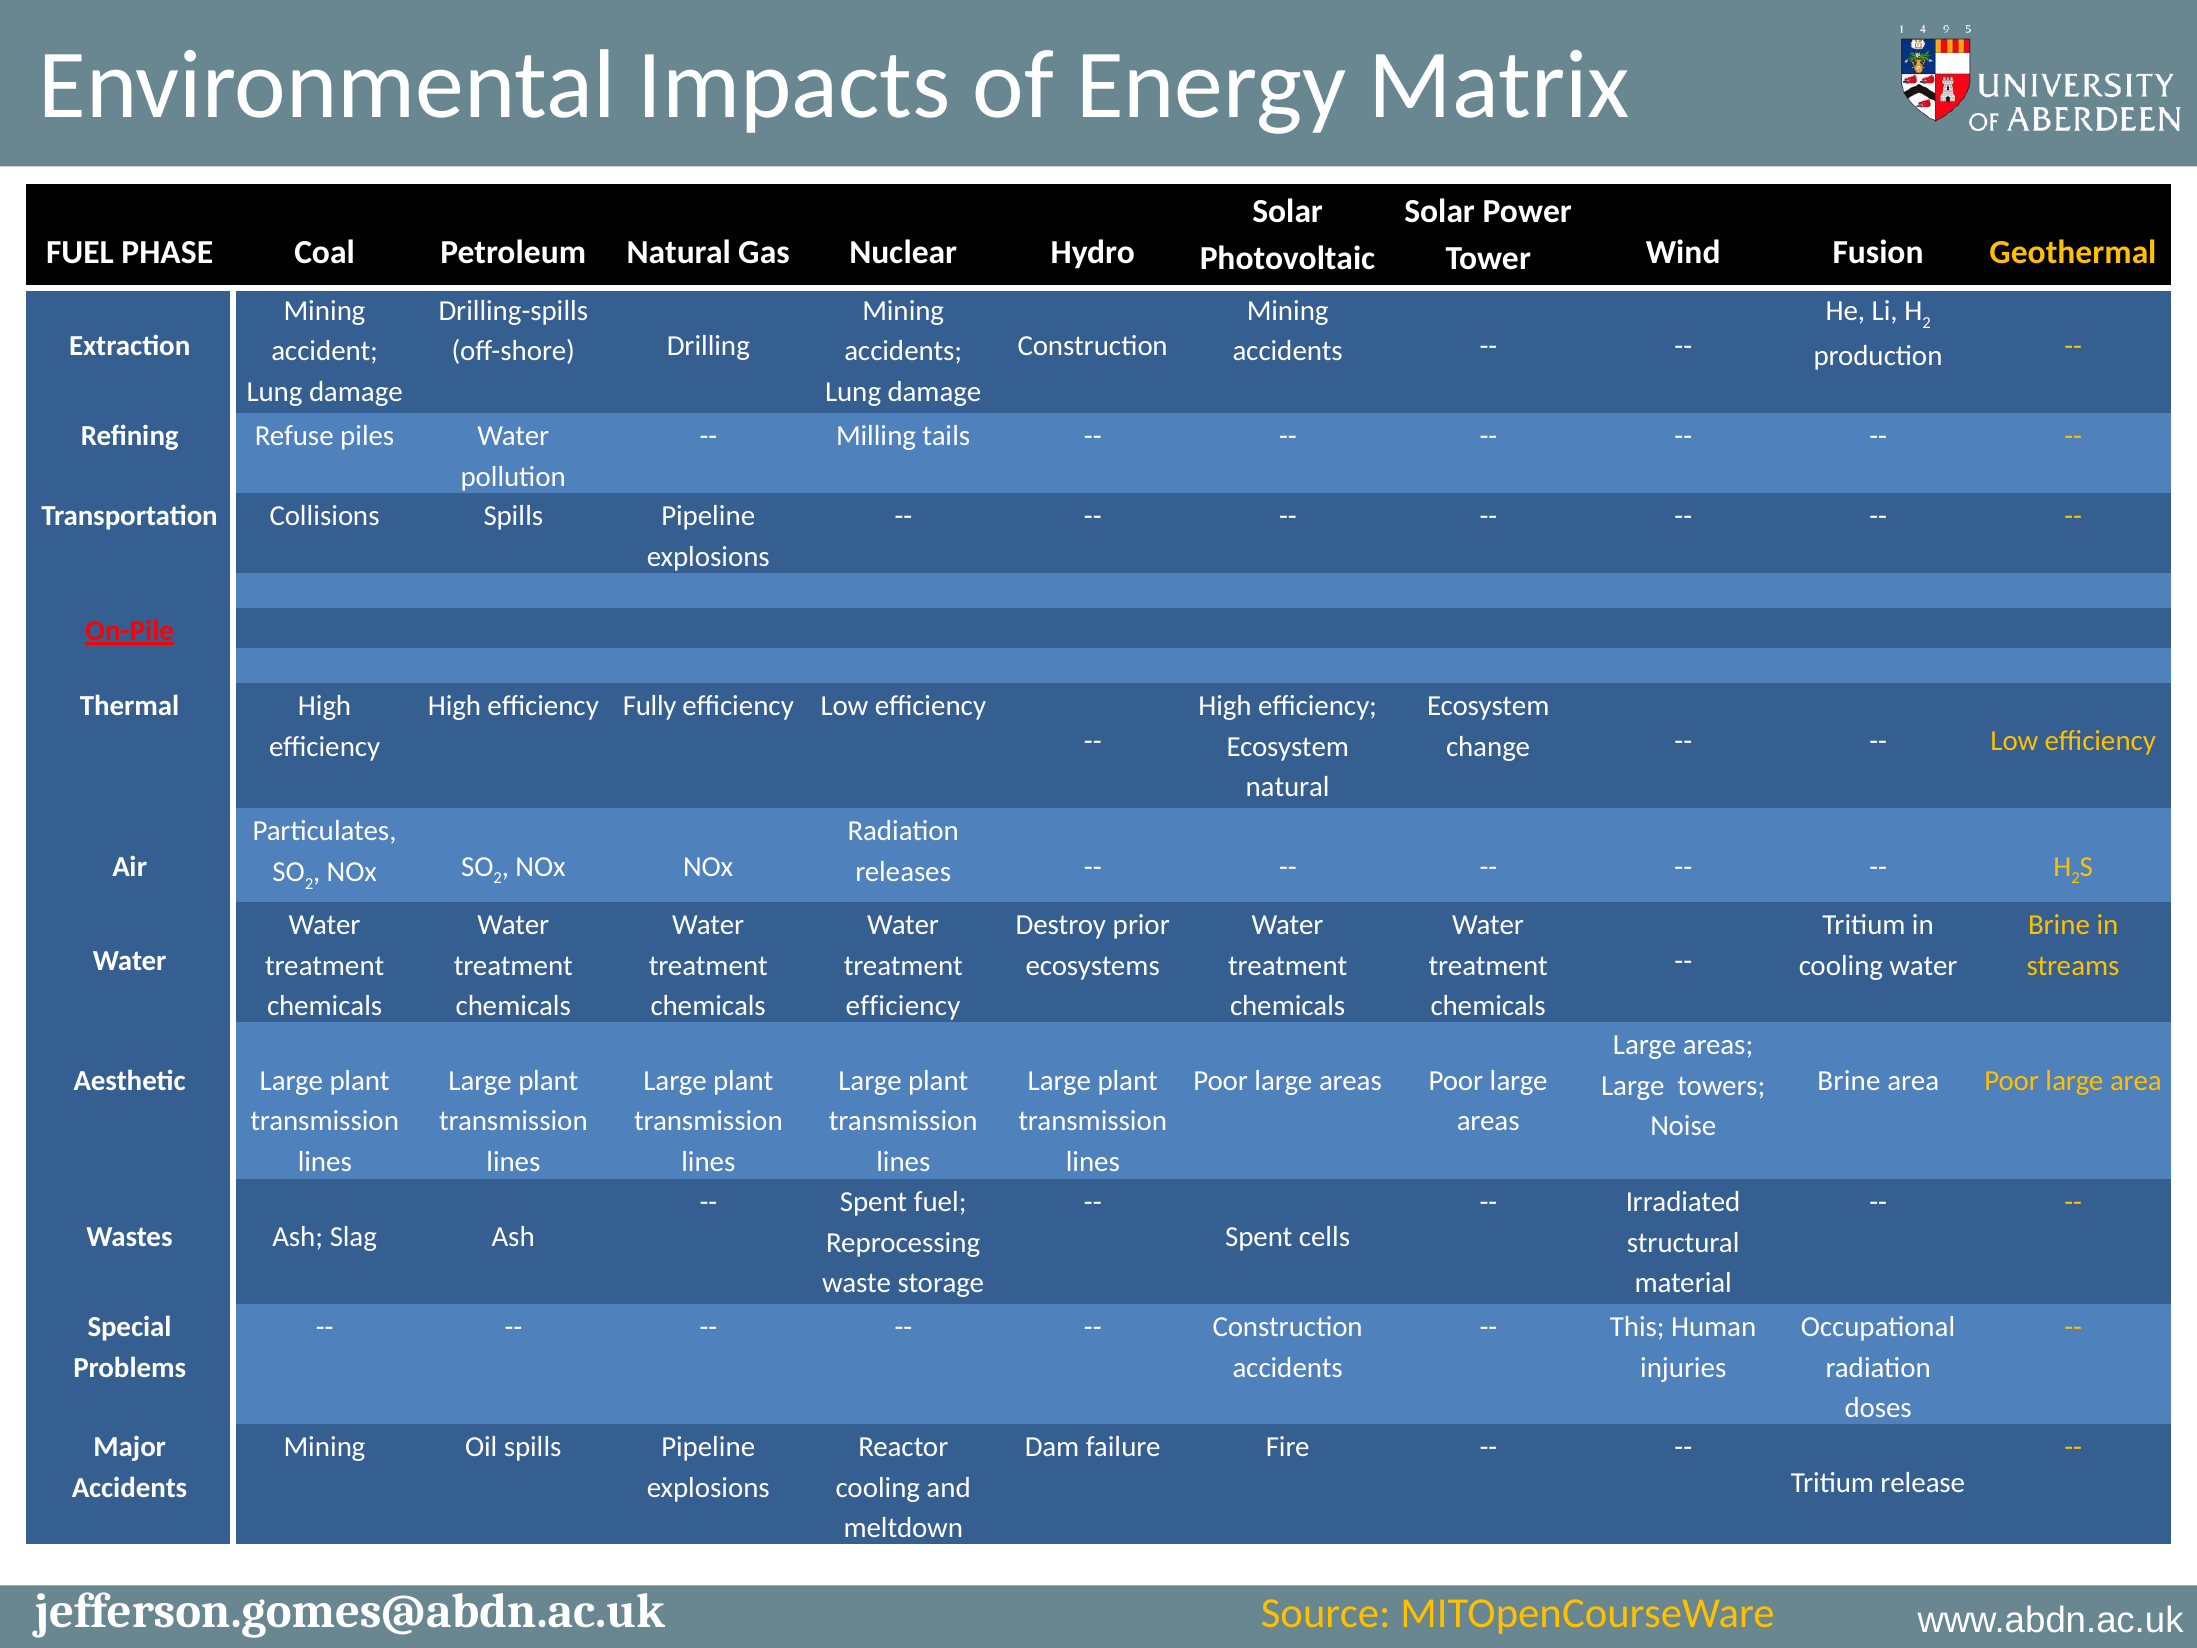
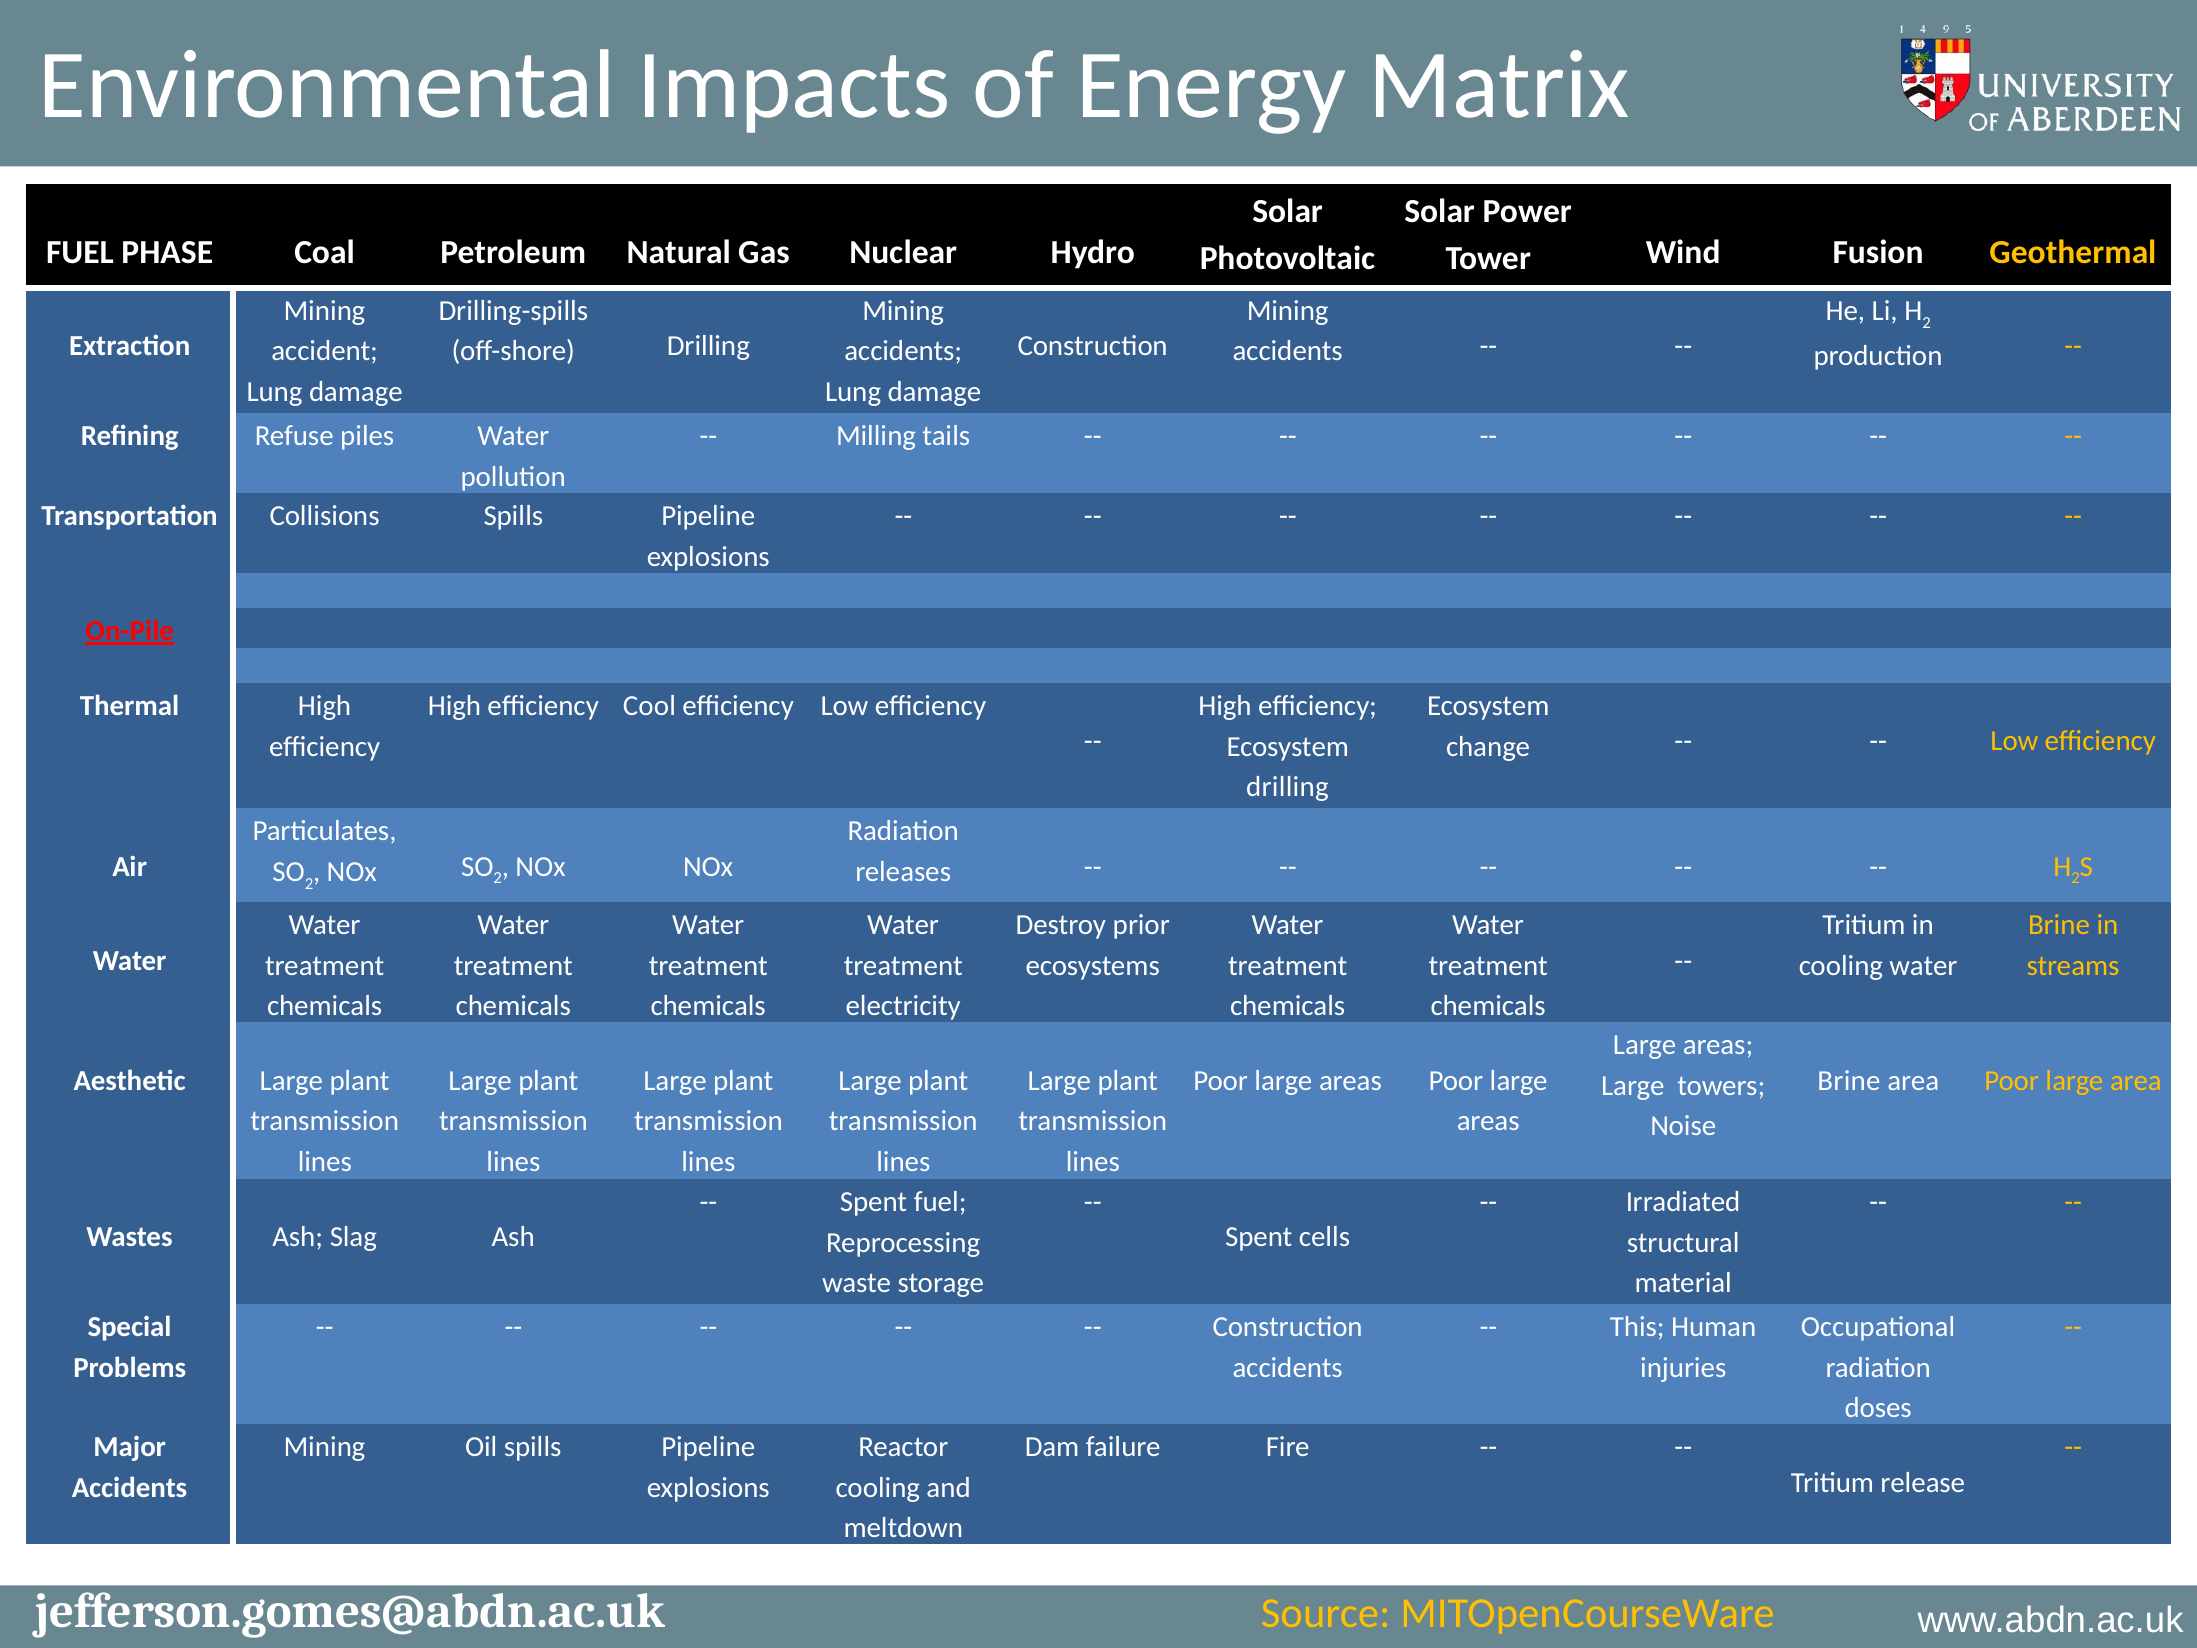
Fully: Fully -> Cool
natural at (1288, 787): natural -> drilling
efficiency at (903, 1006): efficiency -> electricity
